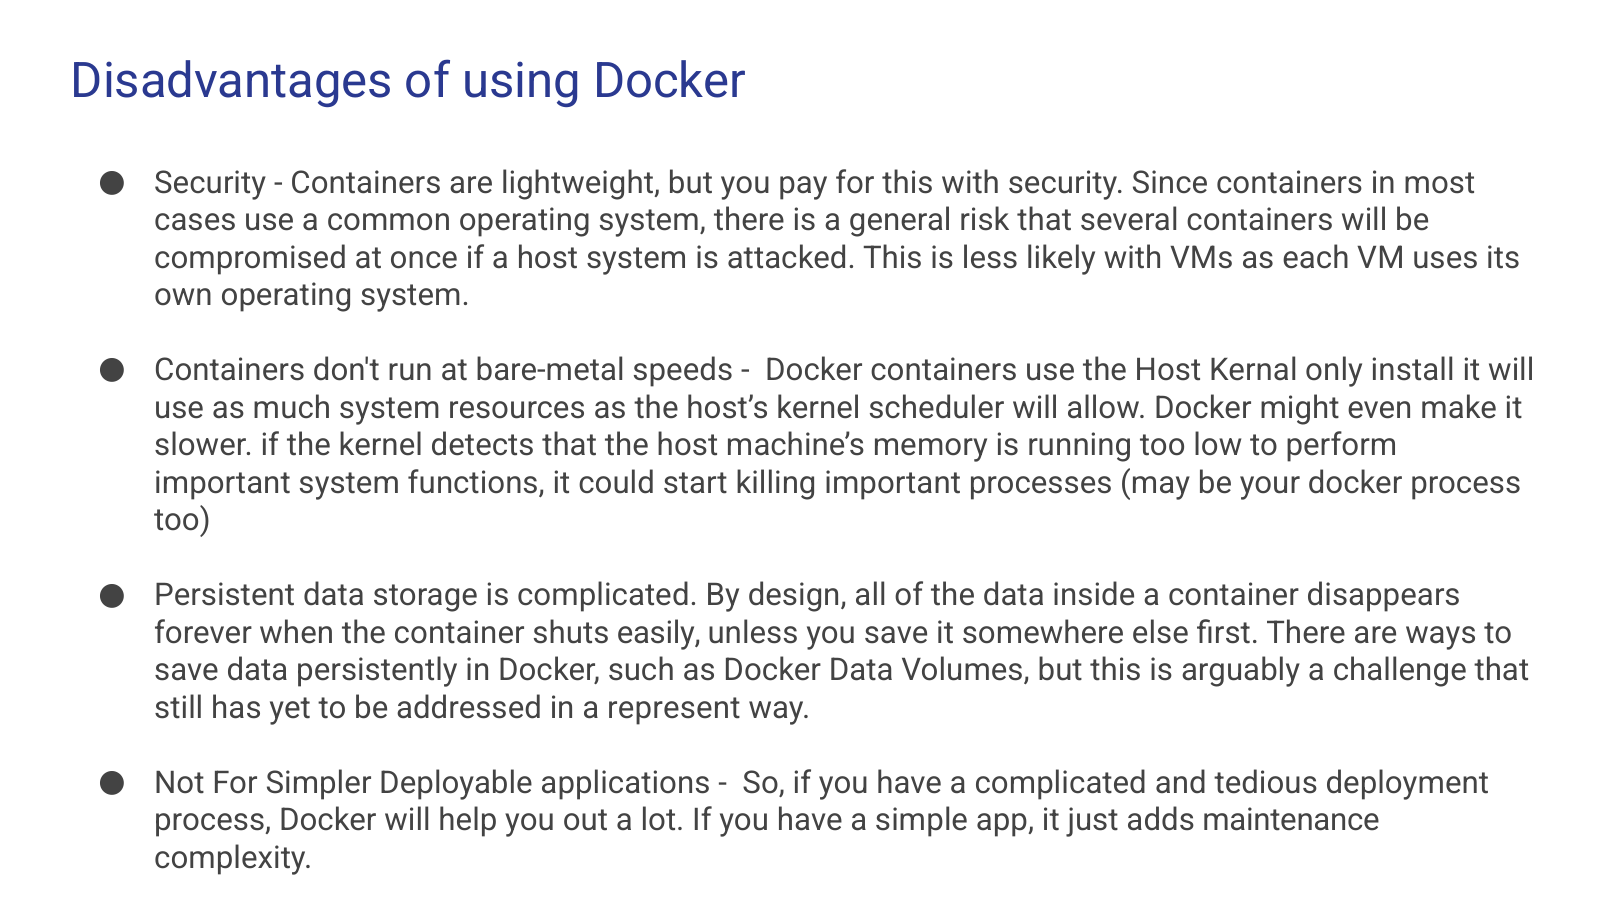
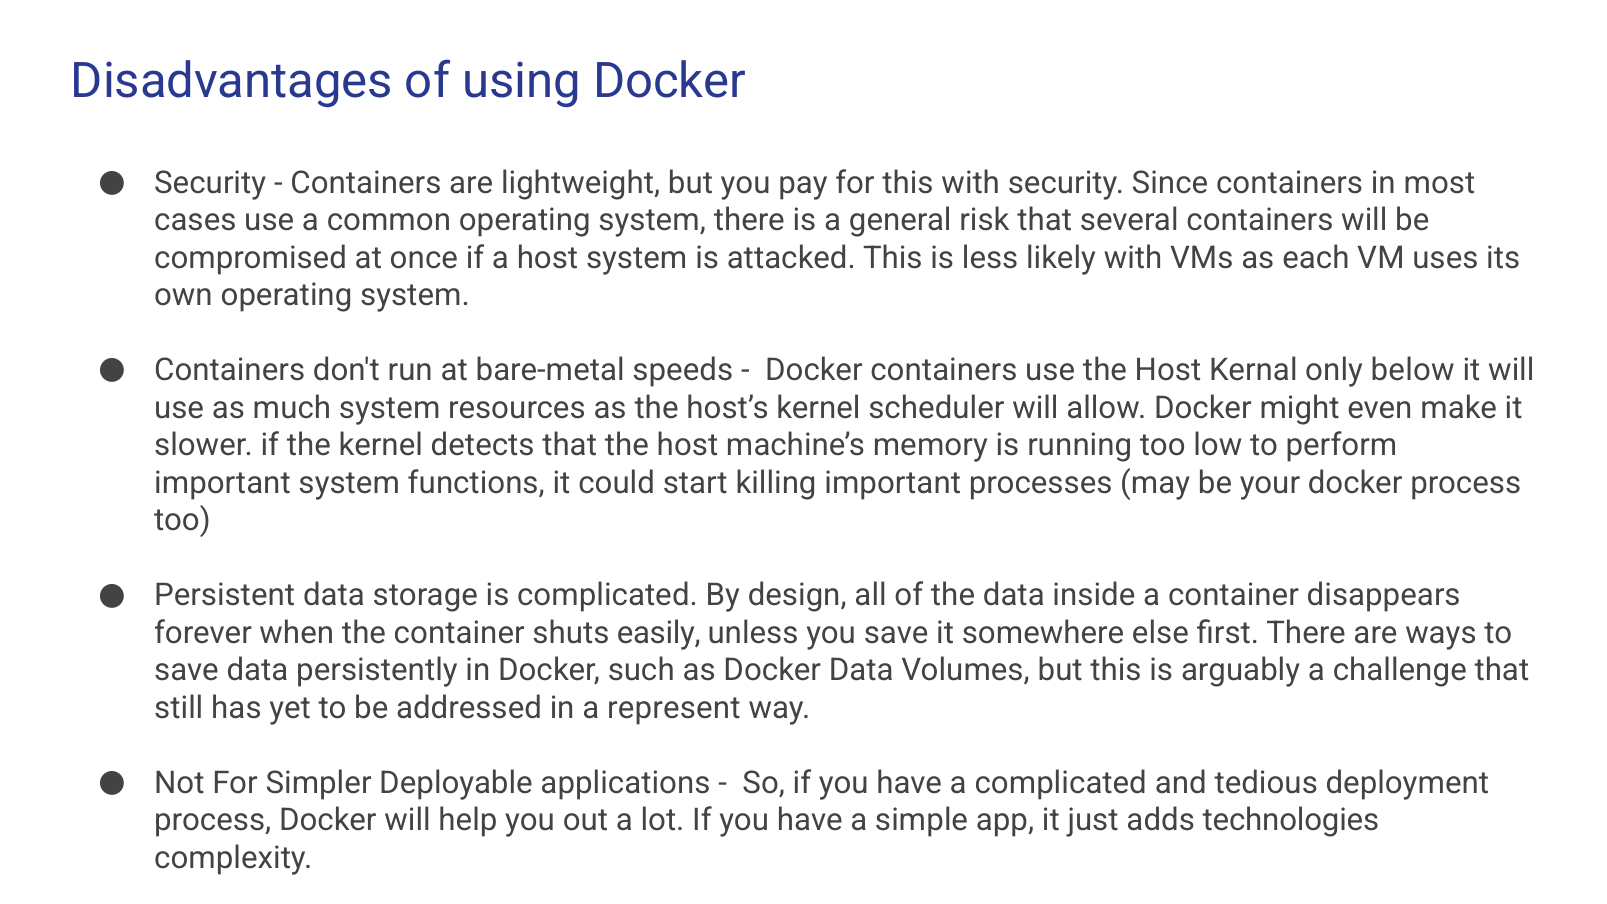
install: install -> below
maintenance: maintenance -> technologies
